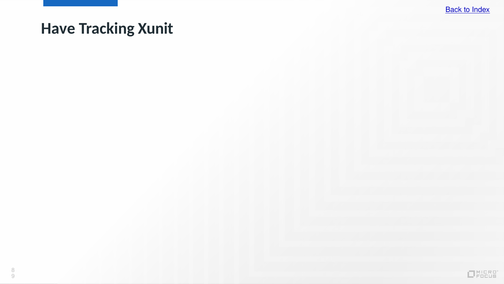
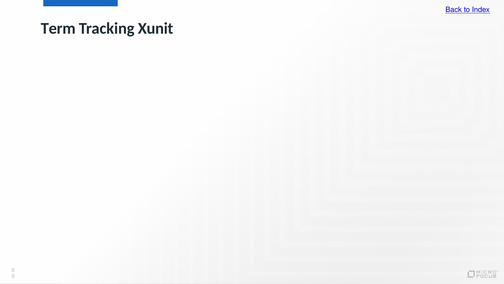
Have: Have -> Term
